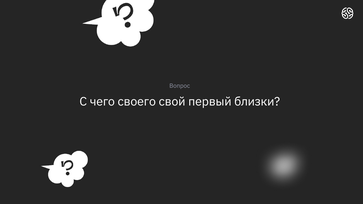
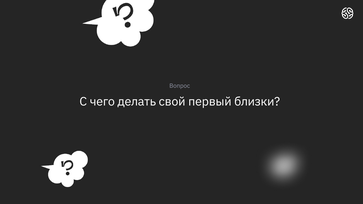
своего: своего -> делать
